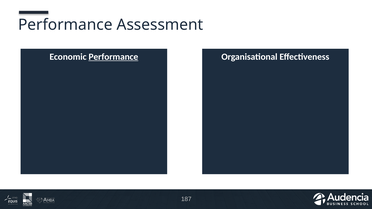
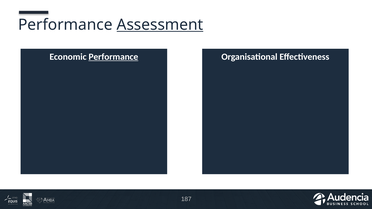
Assessment underline: none -> present
